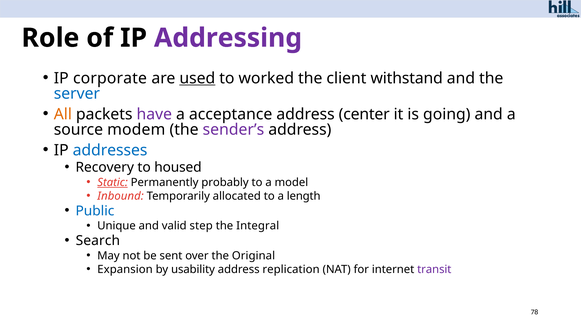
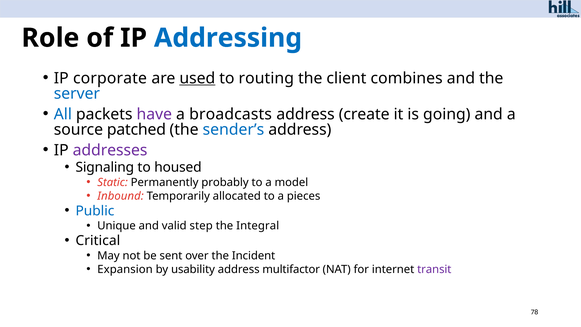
Addressing colour: purple -> blue
worked: worked -> routing
withstand: withstand -> combines
All colour: orange -> blue
acceptance: acceptance -> broadcasts
center: center -> create
modem: modem -> patched
sender’s colour: purple -> blue
addresses colour: blue -> purple
Recovery: Recovery -> Signaling
Static underline: present -> none
length: length -> pieces
Search: Search -> Critical
Original: Original -> Incident
replication: replication -> multifactor
